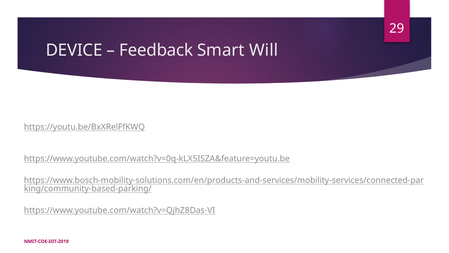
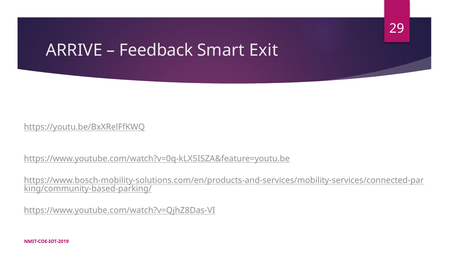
DEVICE: DEVICE -> ARRIVE
Will: Will -> Exit
